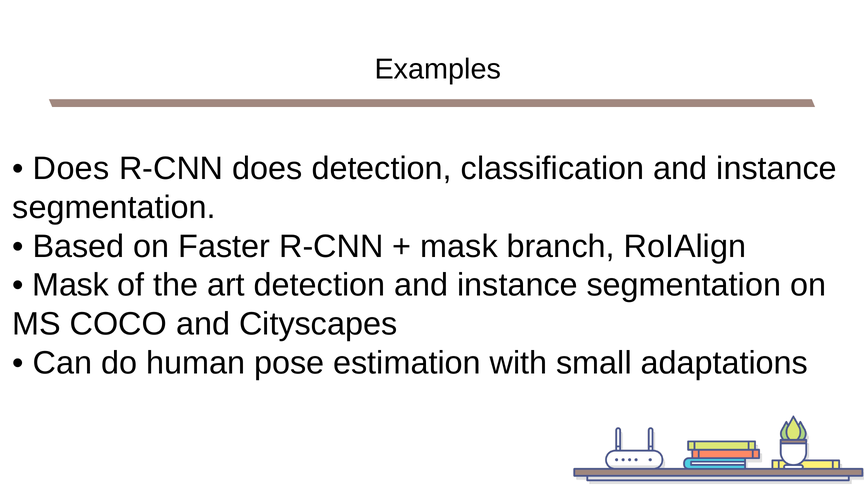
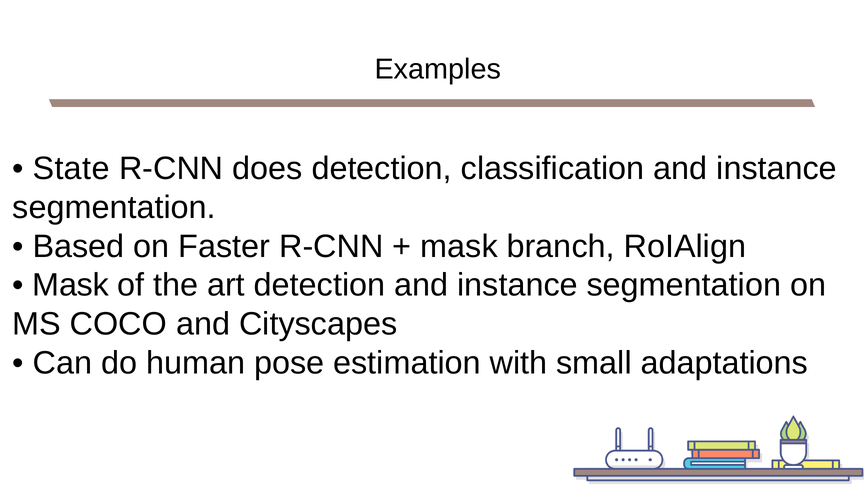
Does at (71, 169): Does -> State
